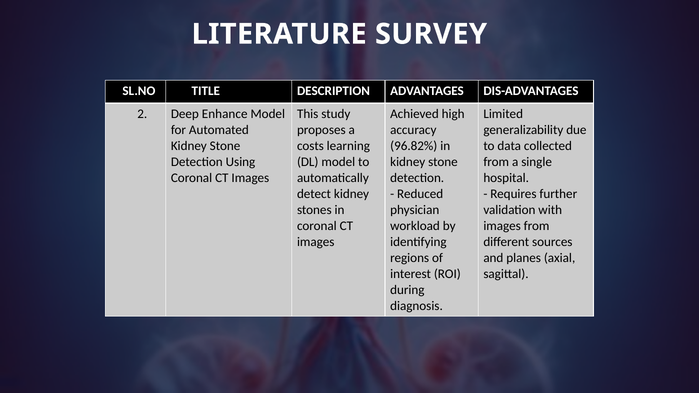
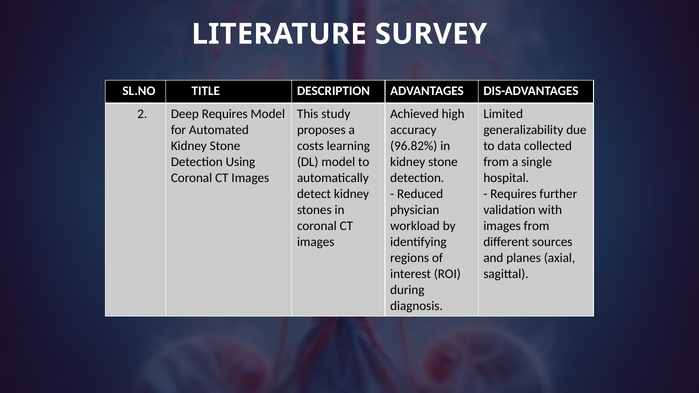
Deep Enhance: Enhance -> Requires
